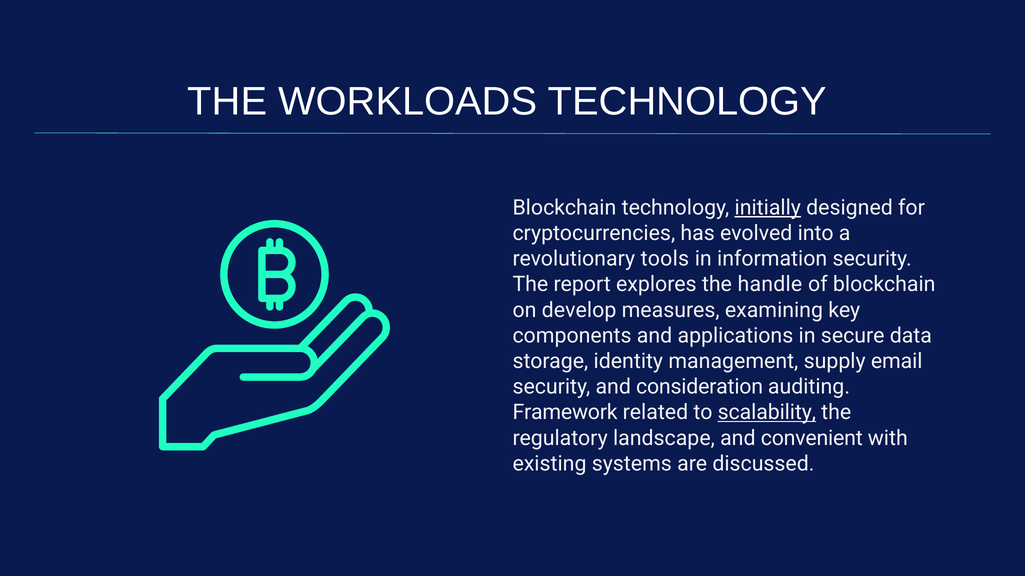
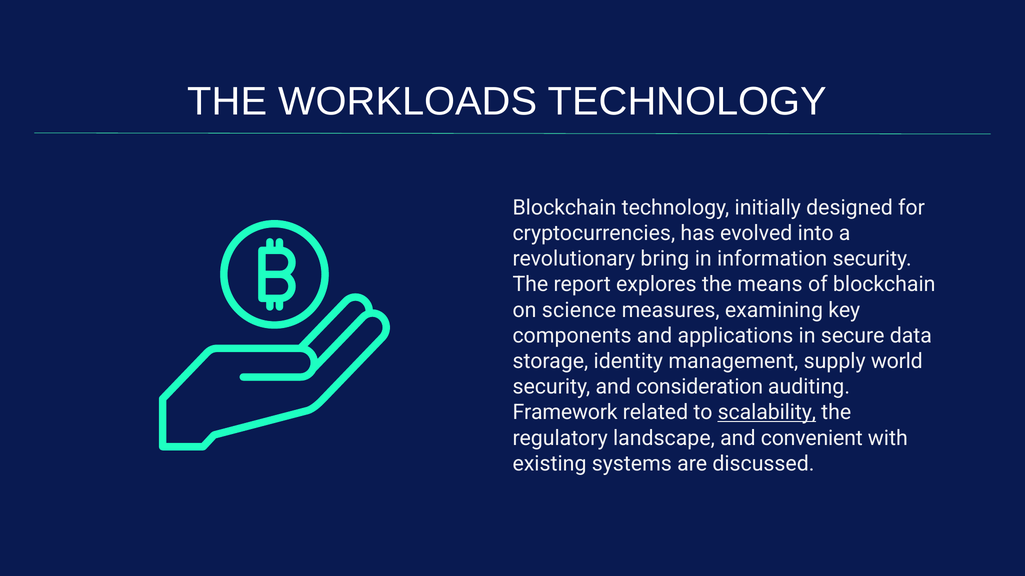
initially underline: present -> none
tools: tools -> bring
handle: handle -> means
develop: develop -> science
email: email -> world
